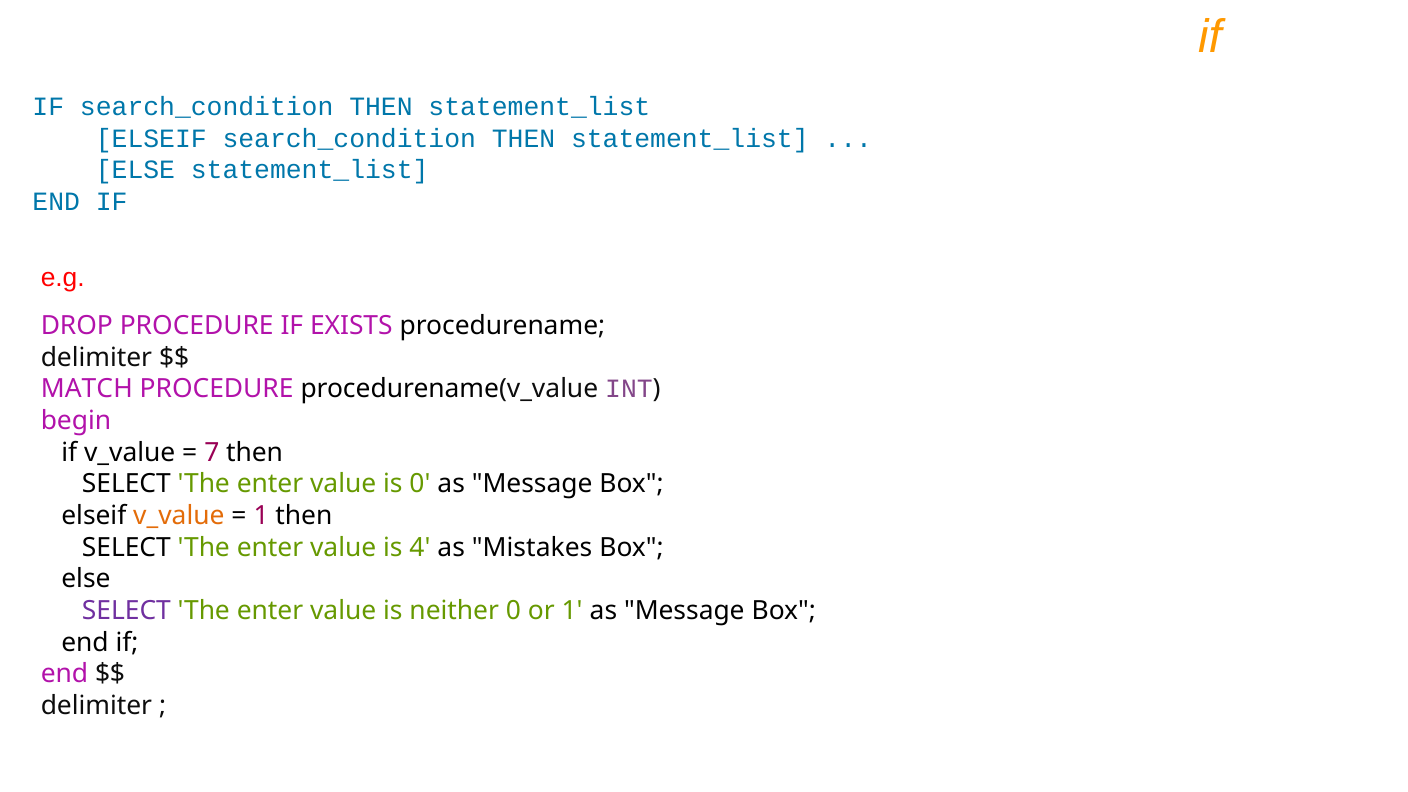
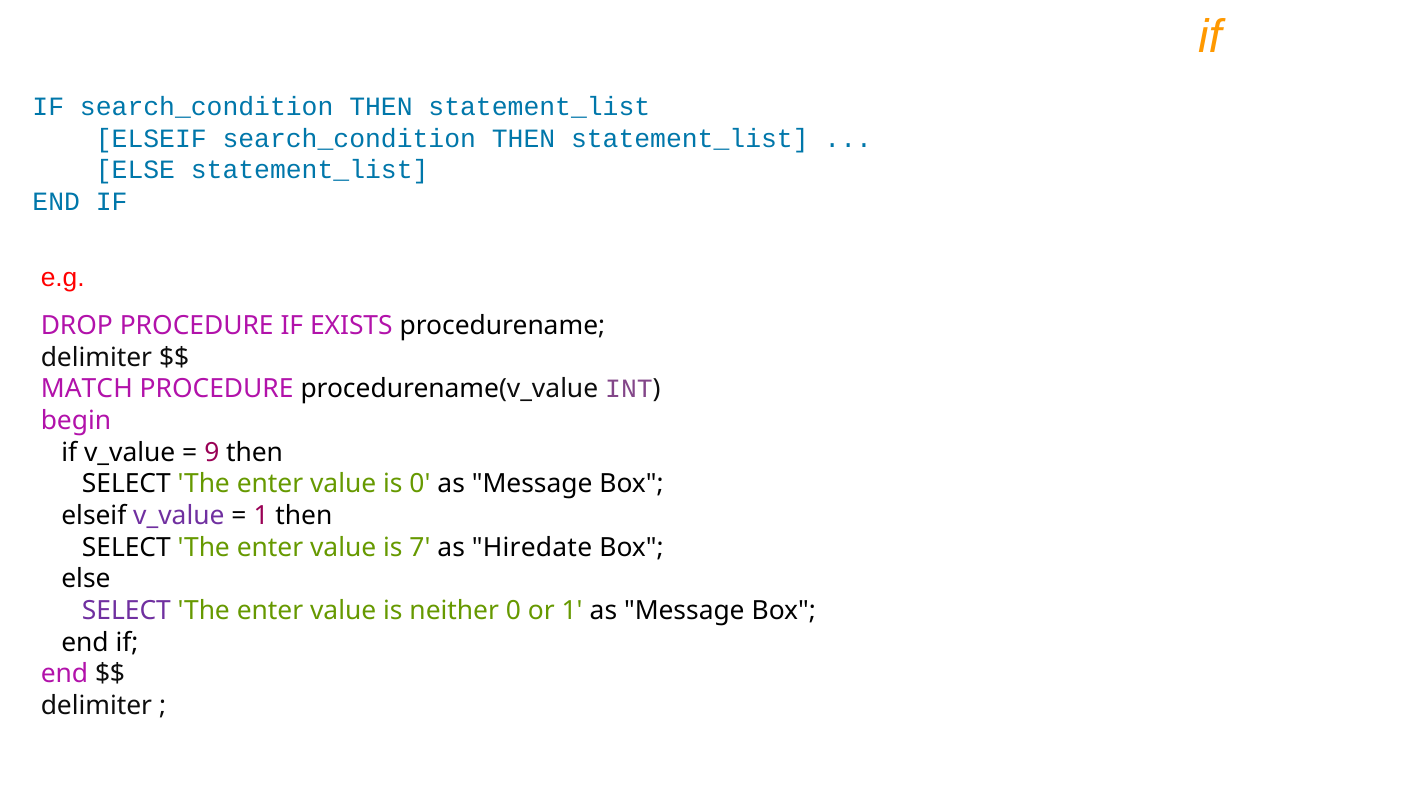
7: 7 -> 9
v_value at (179, 516) colour: orange -> purple
4: 4 -> 7
Mistakes: Mistakes -> Hiredate
